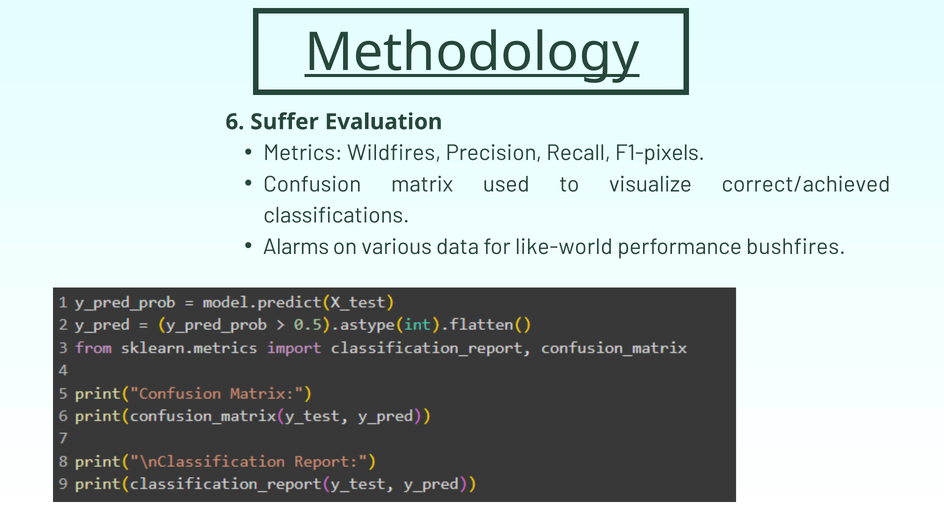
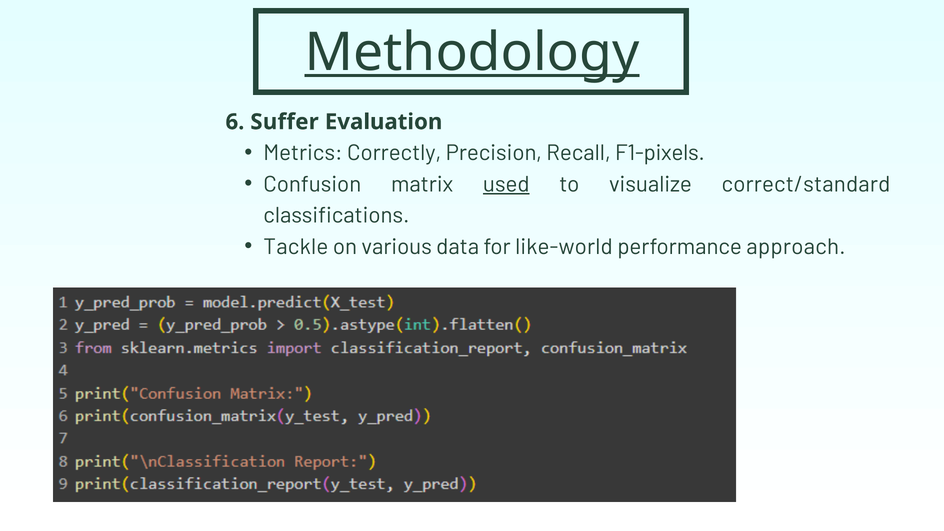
Wildfires: Wildfires -> Correctly
used underline: none -> present
correct/achieved: correct/achieved -> correct/standard
Alarms: Alarms -> Tackle
bushfires: bushfires -> approach
